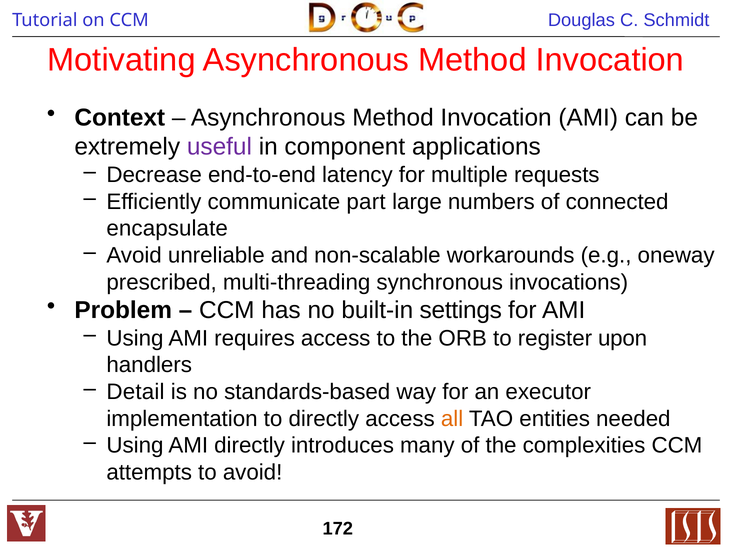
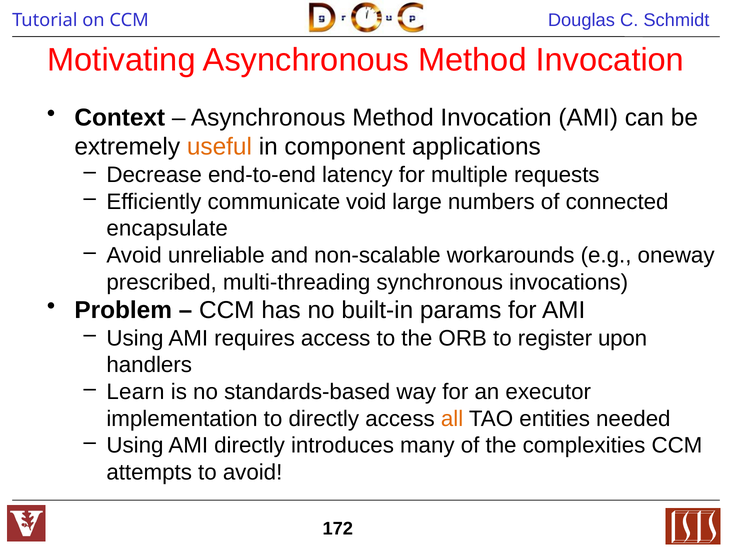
useful colour: purple -> orange
part: part -> void
settings: settings -> params
Detail: Detail -> Learn
